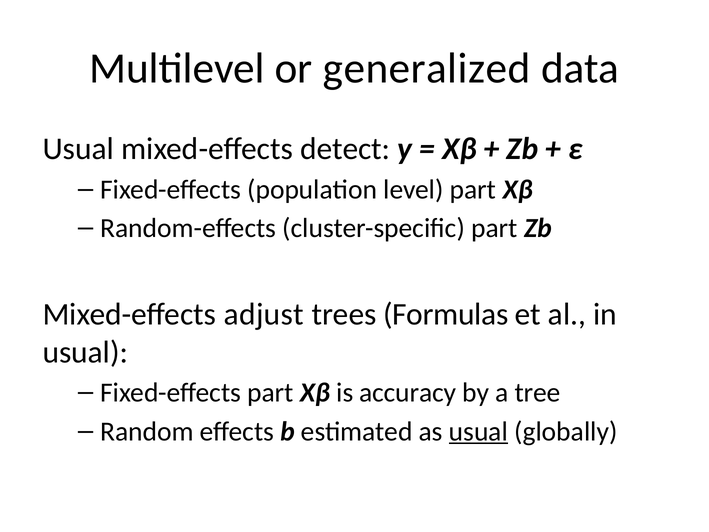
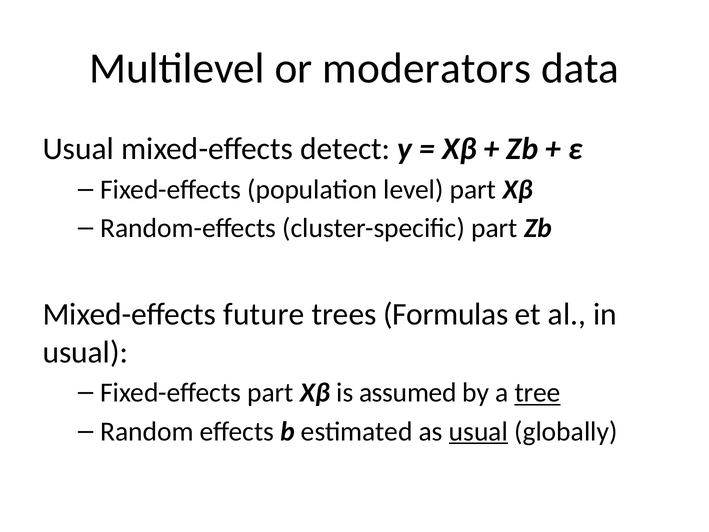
generalized: generalized -> moderators
adjust: adjust -> future
accuracy: accuracy -> assumed
tree underline: none -> present
